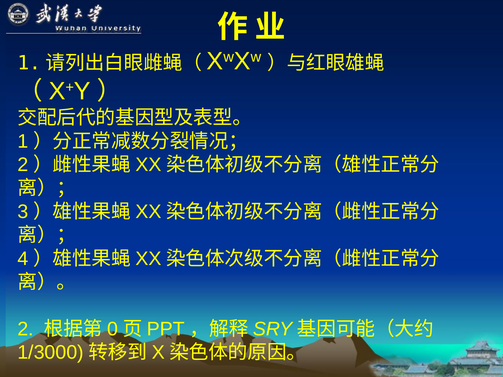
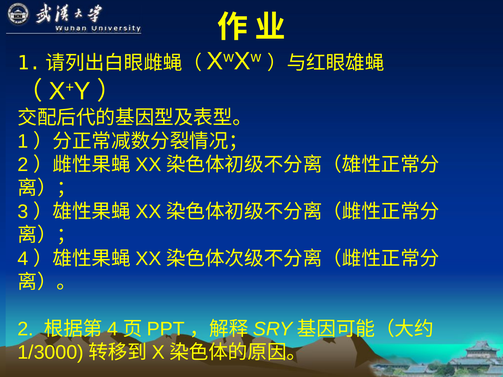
0 at (113, 329): 0 -> 4
